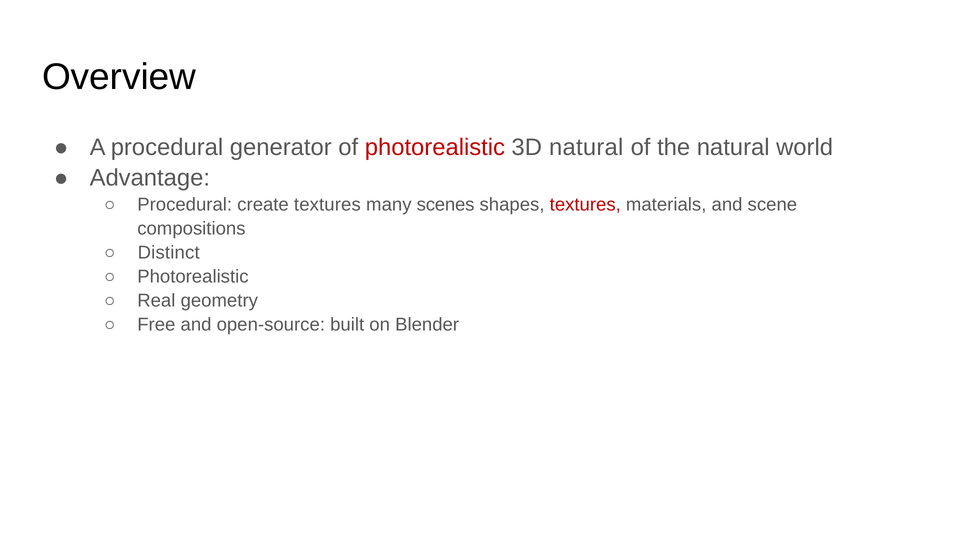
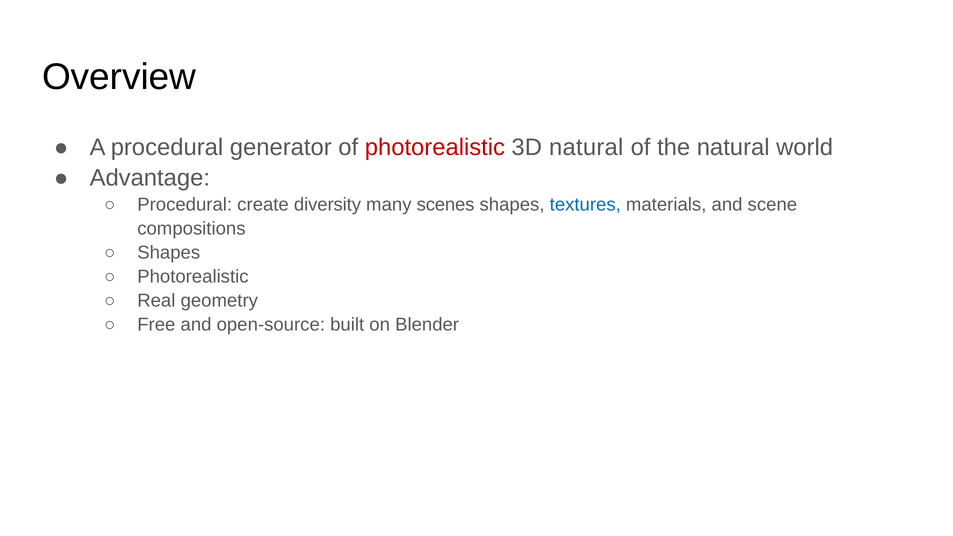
create textures: textures -> diversity
textures at (585, 205) colour: red -> blue
Distinct at (169, 253): Distinct -> Shapes
